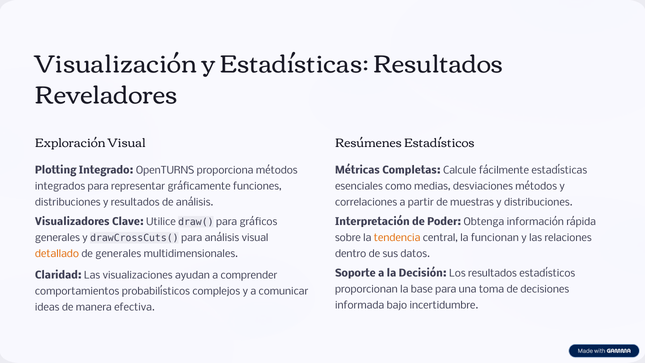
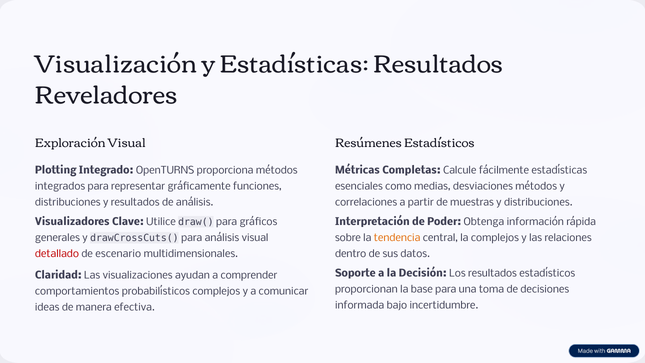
la funcionan: funcionan -> complejos
detallado colour: orange -> red
de generales: generales -> escenario
